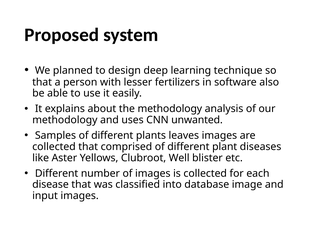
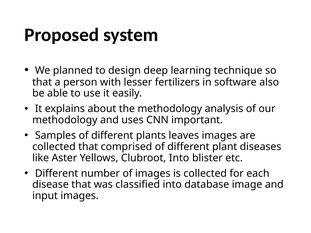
unwanted: unwanted -> important
Clubroot Well: Well -> Into
